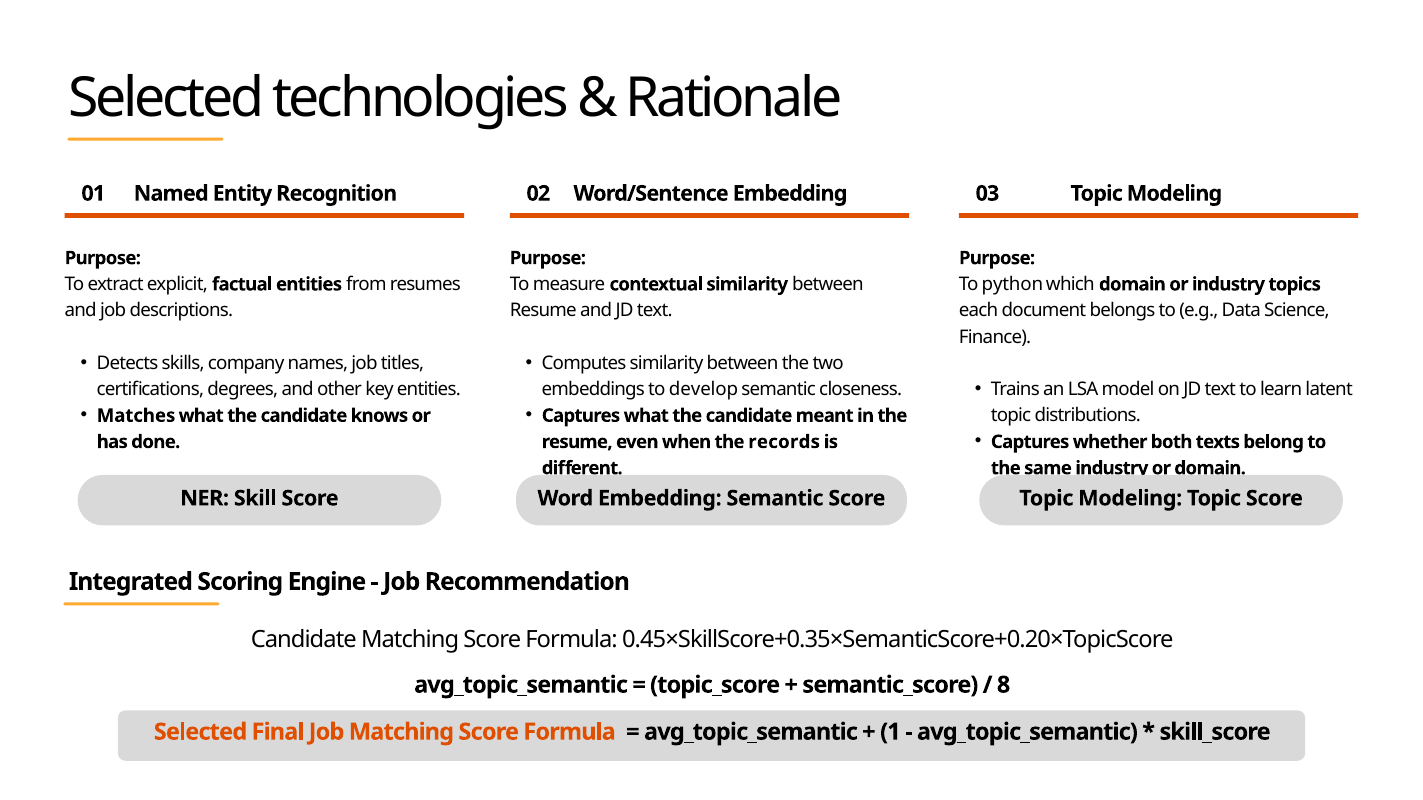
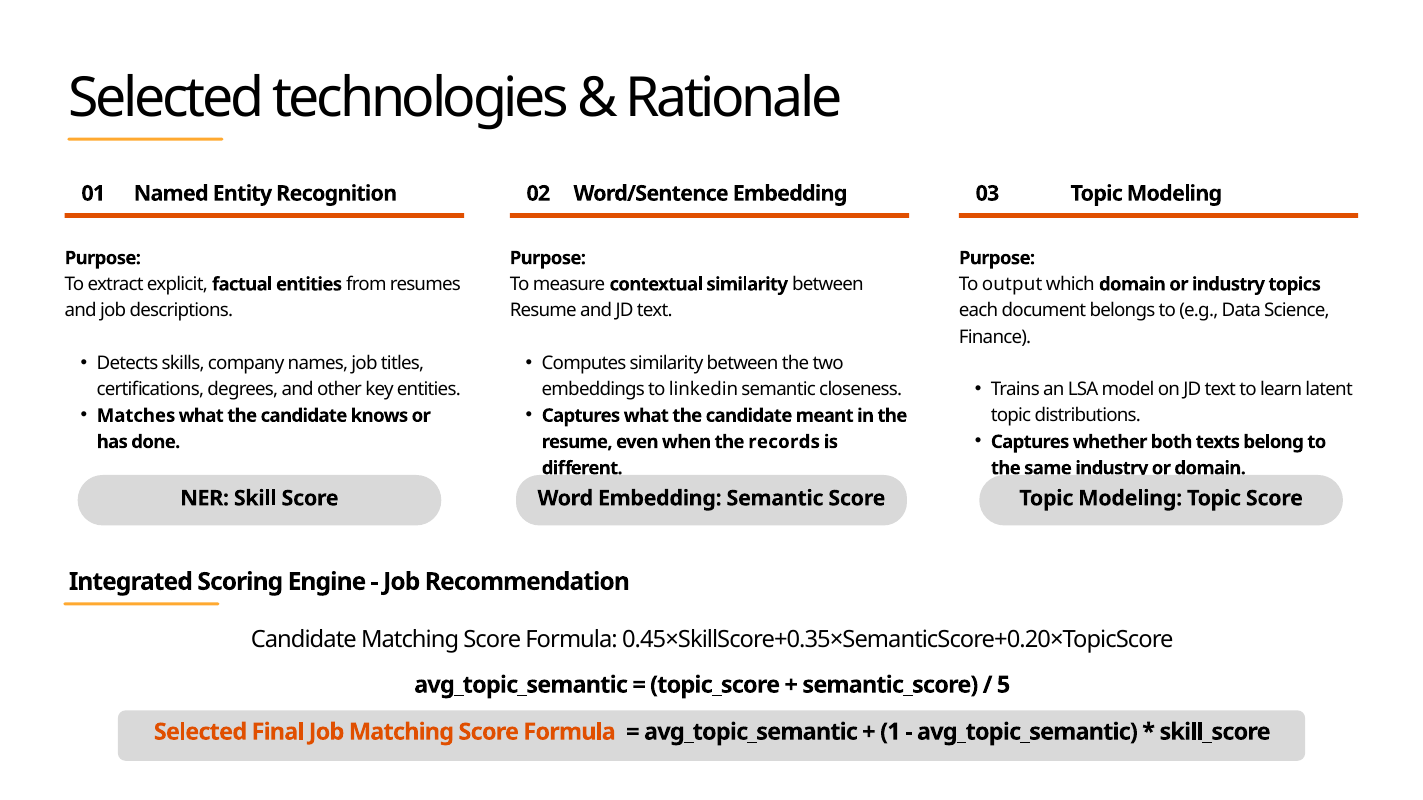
python: python -> output
develop: develop -> linkedin
8: 8 -> 5
